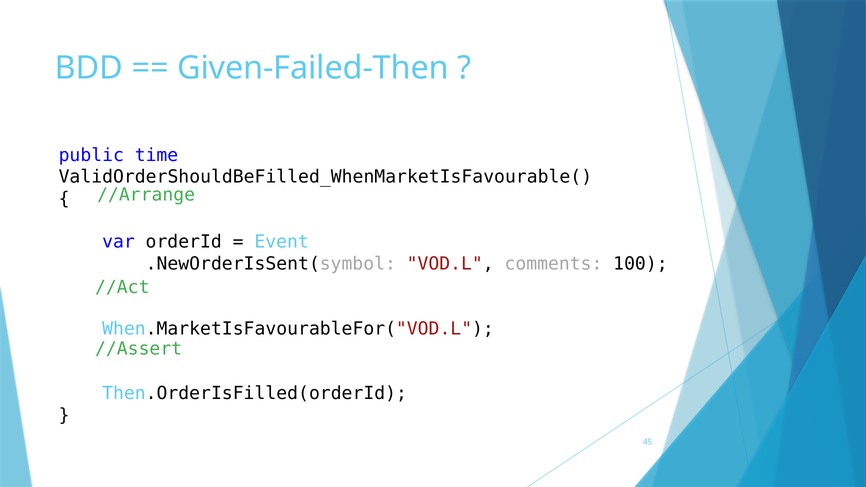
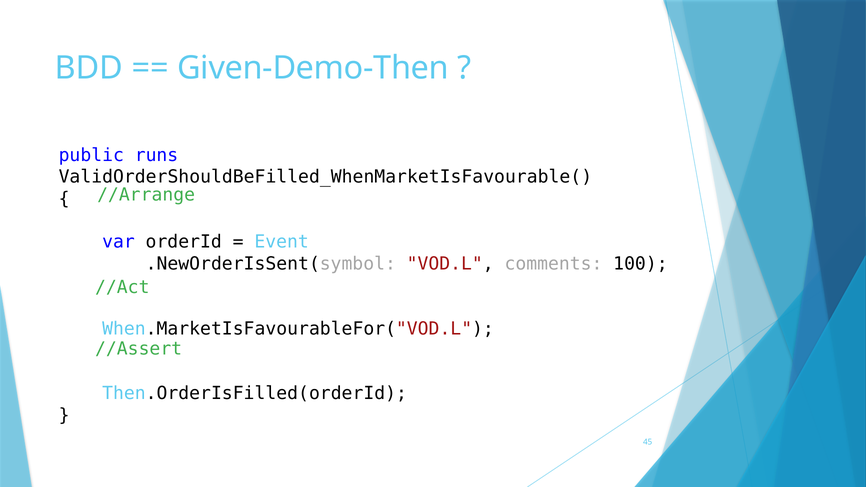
Given-Failed-Then: Given-Failed-Then -> Given-Demo-Then
time: time -> runs
